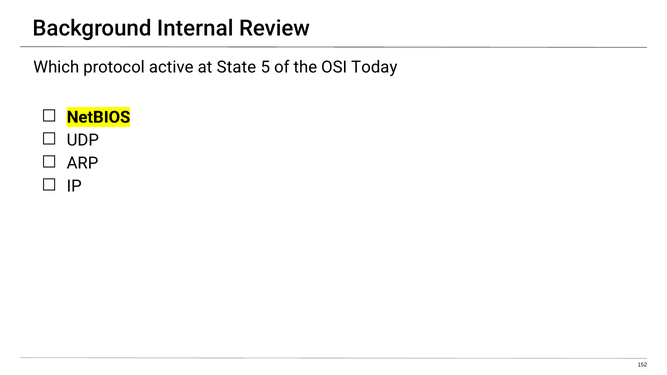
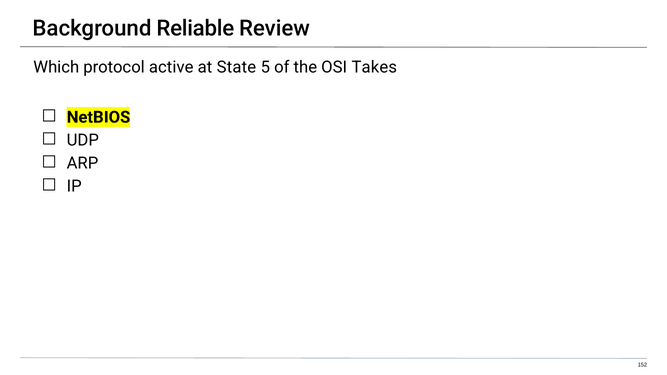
Internal: Internal -> Reliable
Today: Today -> Takes
